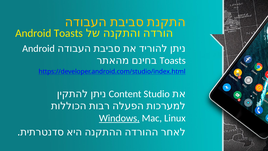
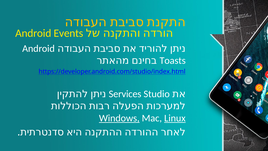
Toasts at (68, 33): Toasts -> Events
Content: Content -> Services
Linux underline: none -> present
